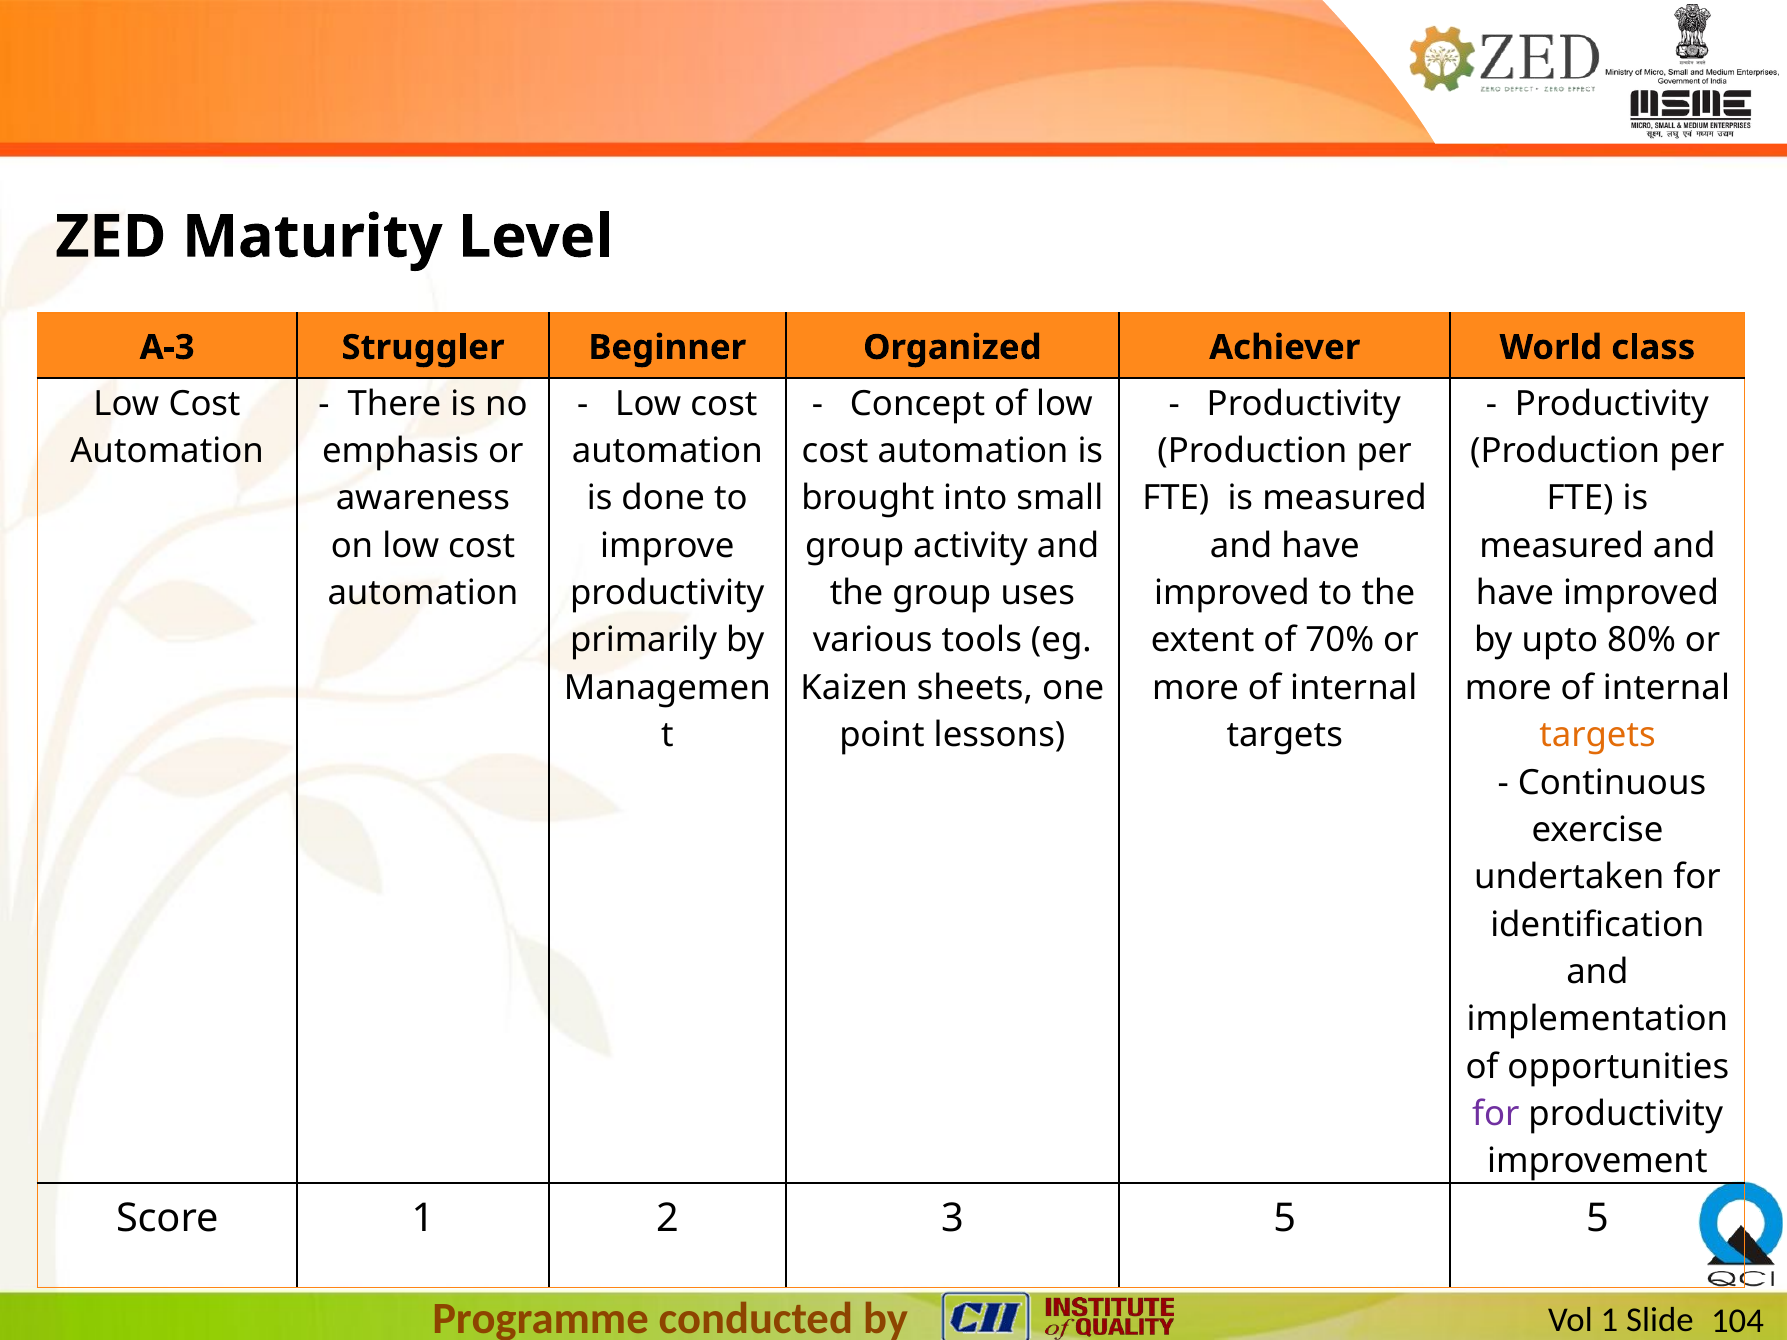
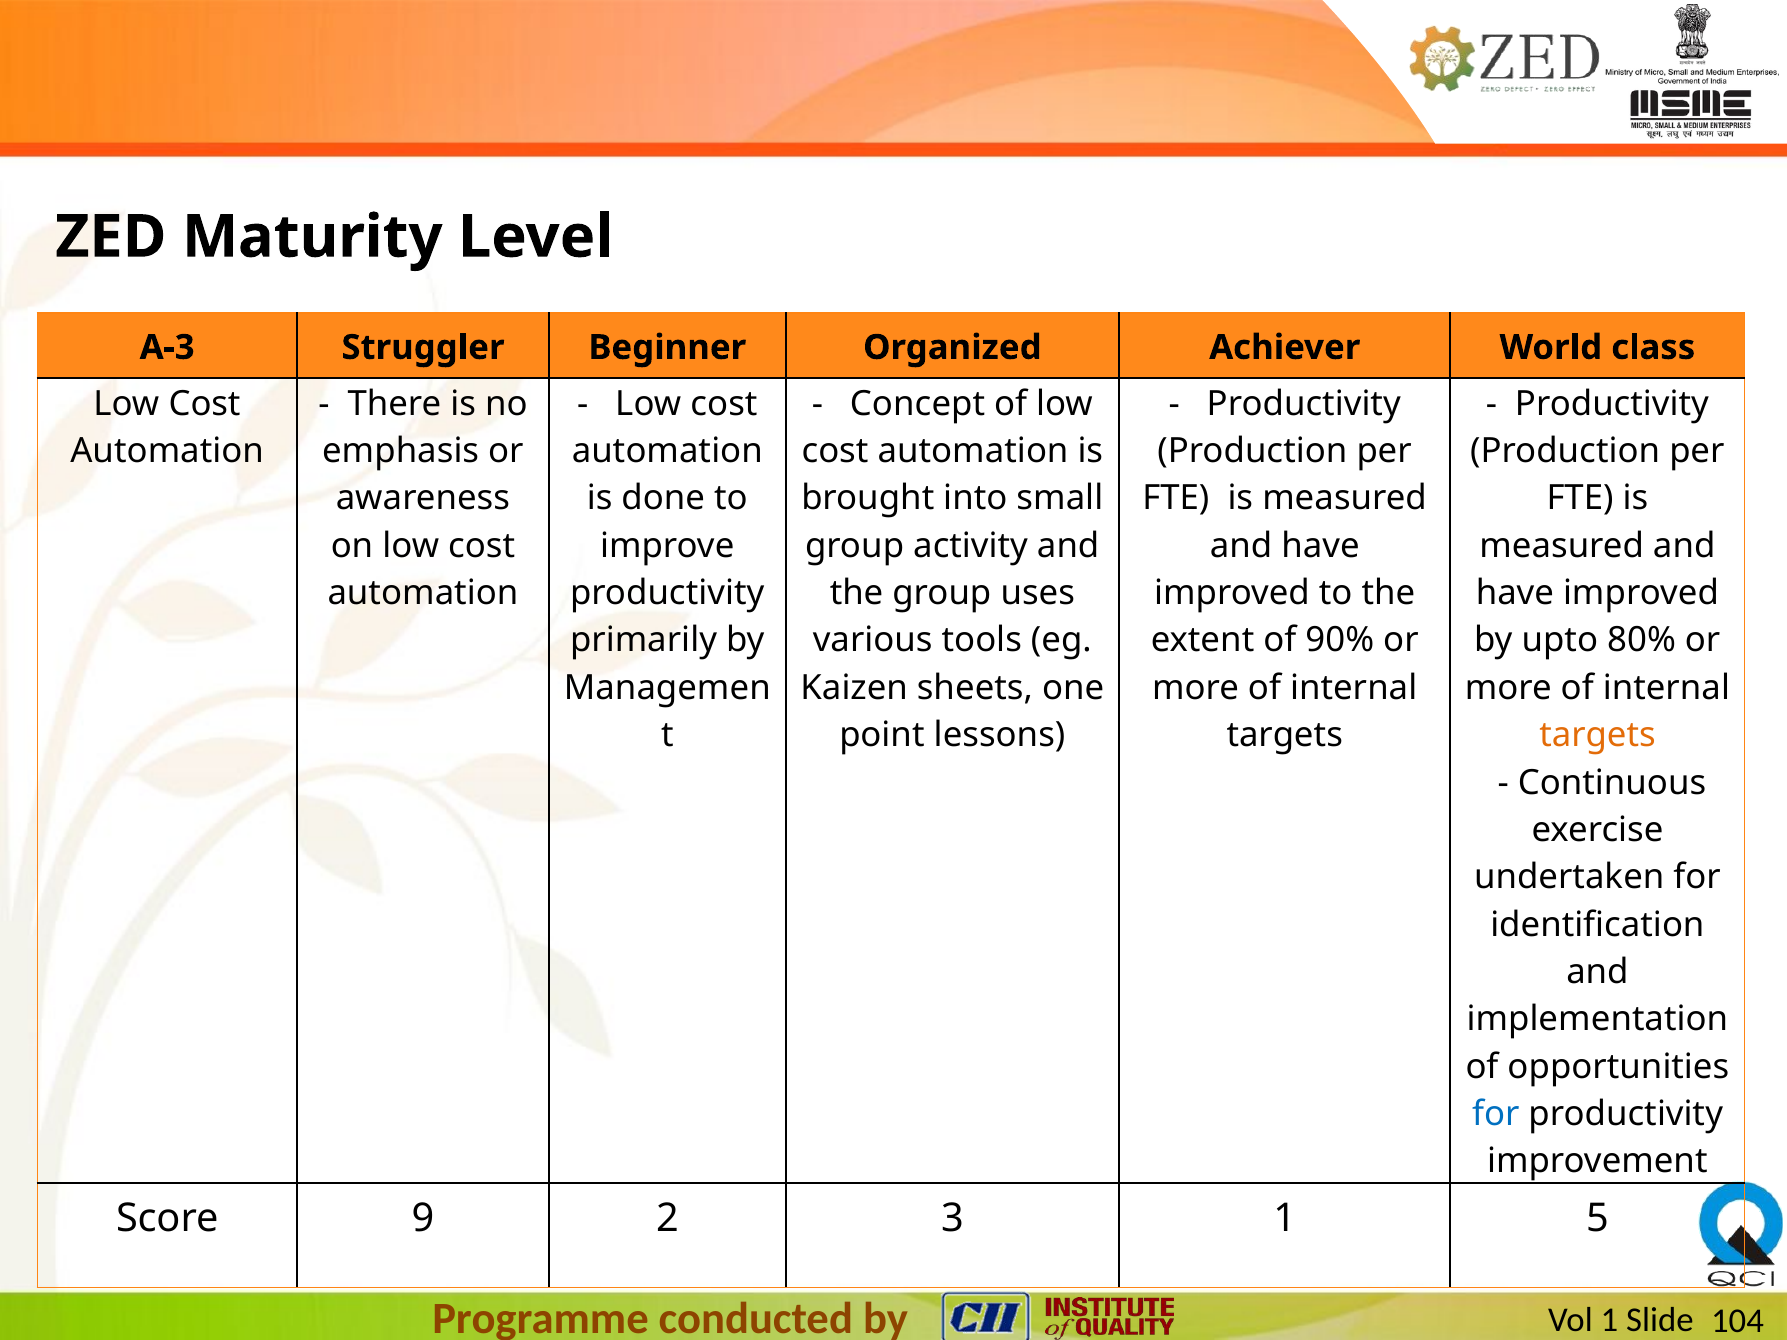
70%: 70% -> 90%
for at (1496, 1114) colour: purple -> blue
Score 1: 1 -> 9
3 5: 5 -> 1
